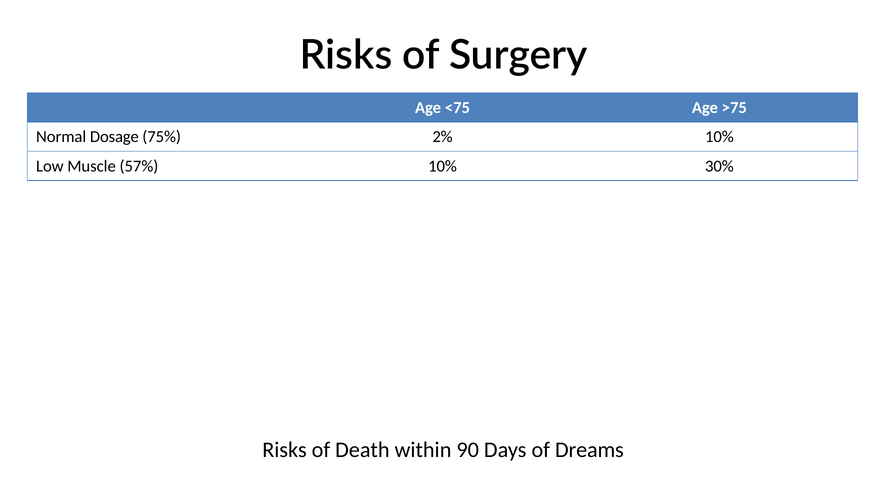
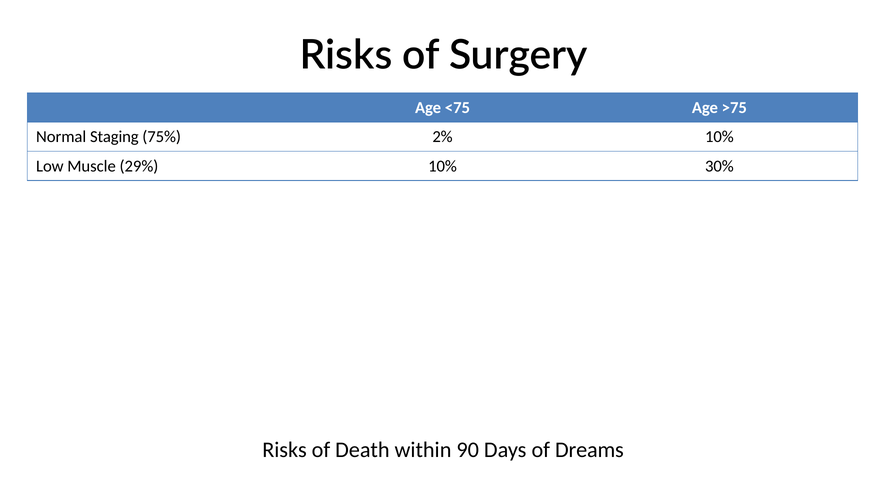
Dosage: Dosage -> Staging
57%: 57% -> 29%
